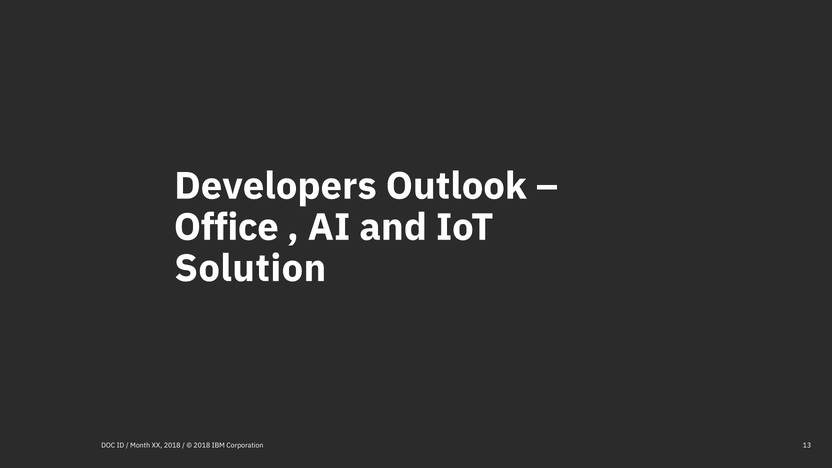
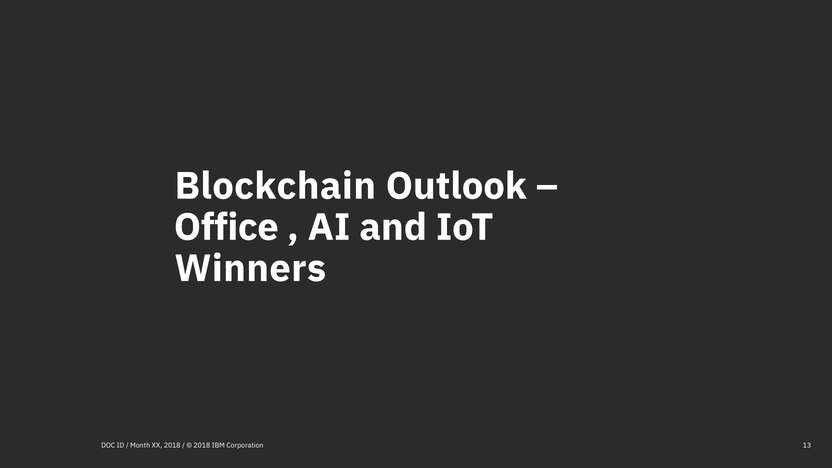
Developers: Developers -> Blockchain
Solution: Solution -> Winners
